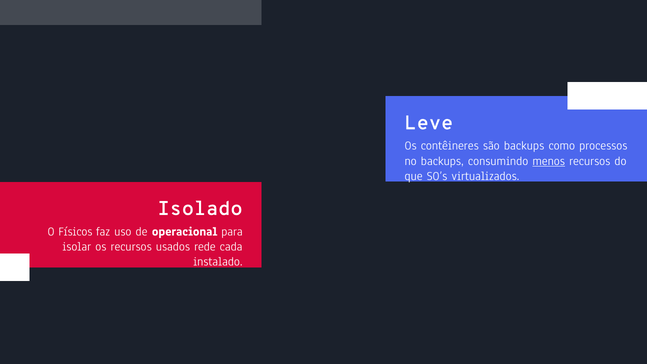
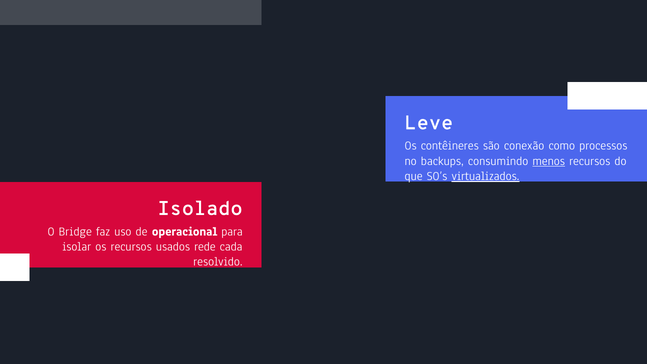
são backups: backups -> conexão
virtualizados underline: none -> present
Físicos: Físicos -> Bridge
instalado: instalado -> resolvido
